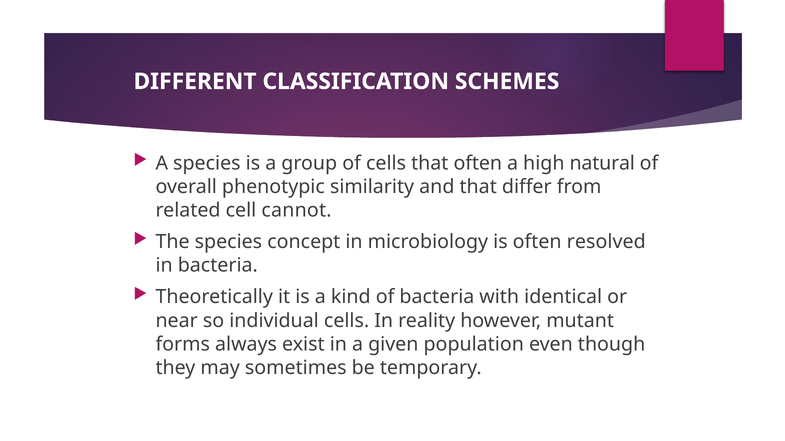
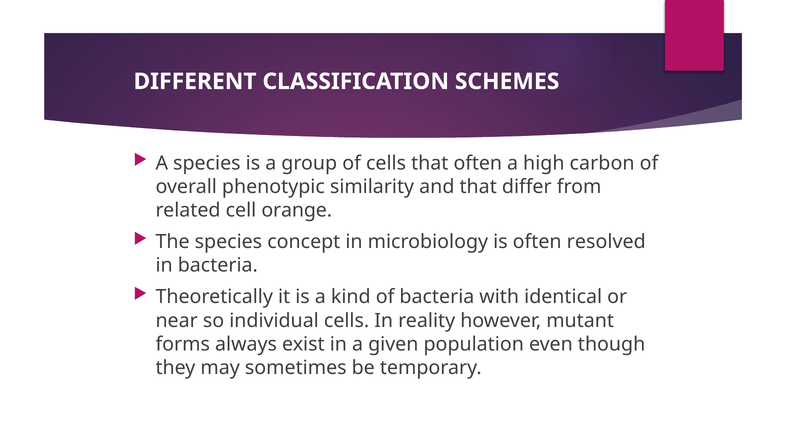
natural: natural -> carbon
cannot: cannot -> orange
